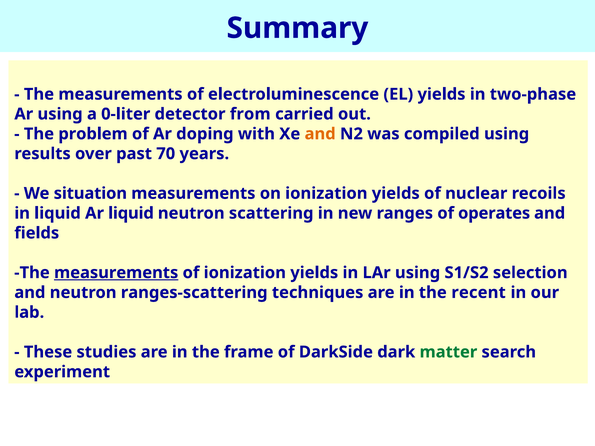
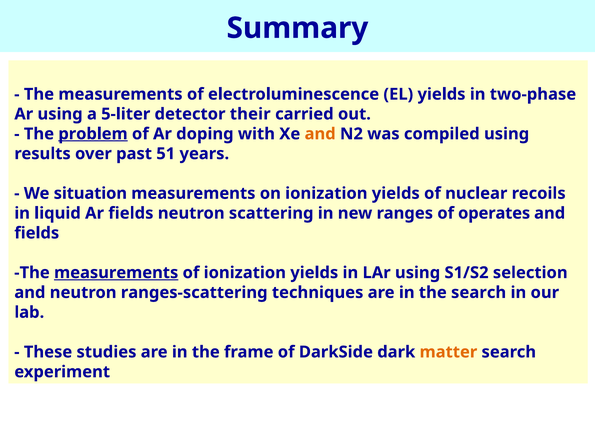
0-liter: 0-liter -> 5-liter
from: from -> their
problem underline: none -> present
70: 70 -> 51
Ar liquid: liquid -> fields
the recent: recent -> search
matter colour: green -> orange
